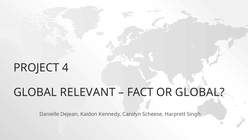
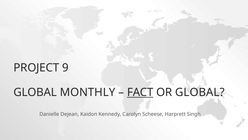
4: 4 -> 9
RELEVANT: RELEVANT -> MONTHLY
FACT underline: none -> present
